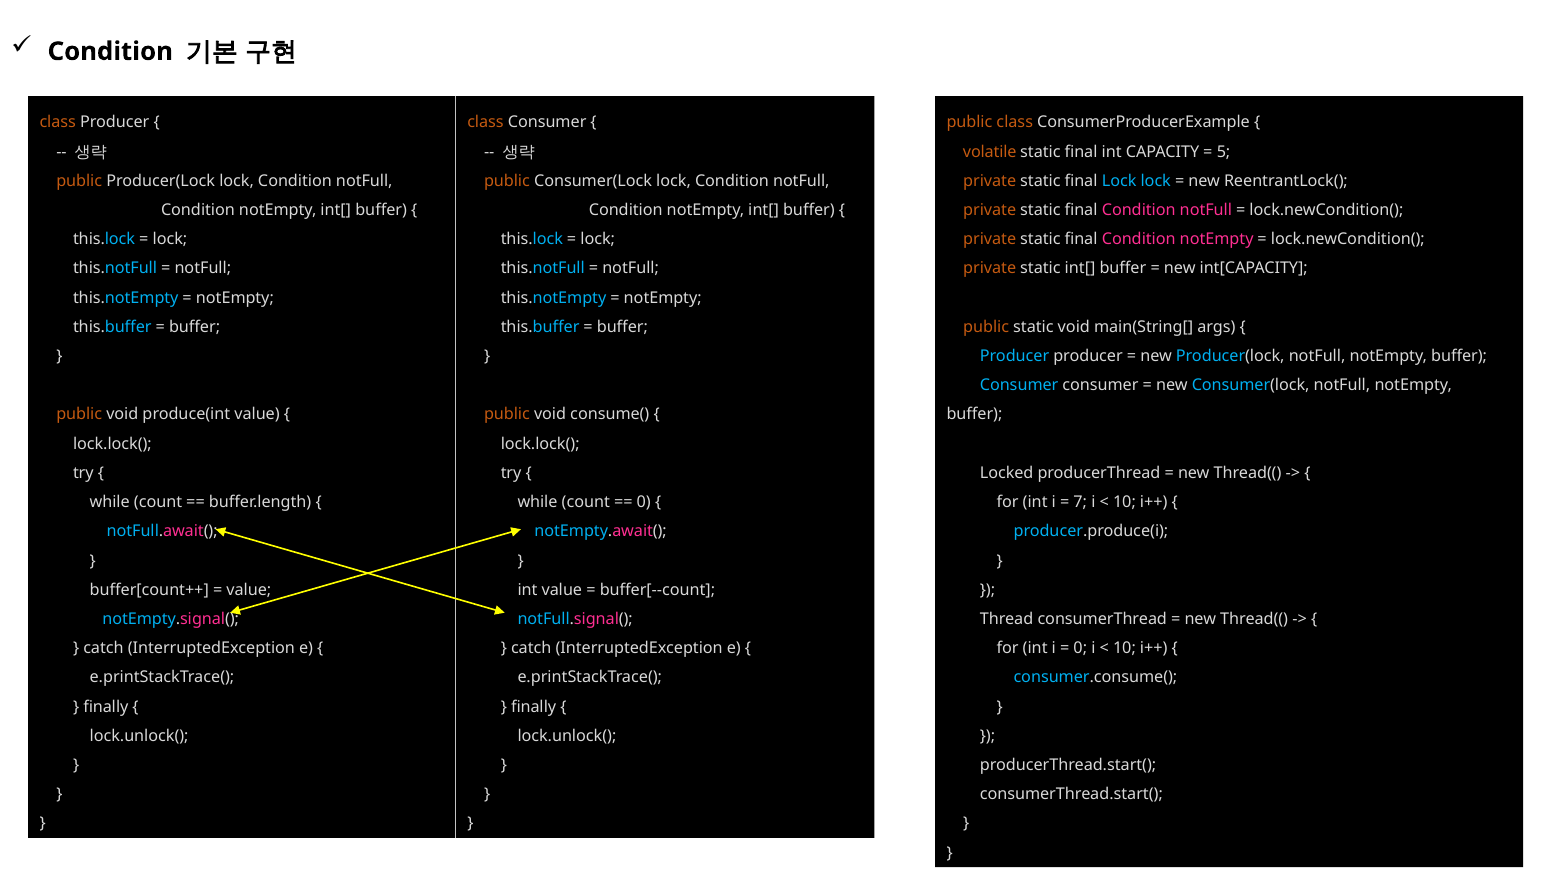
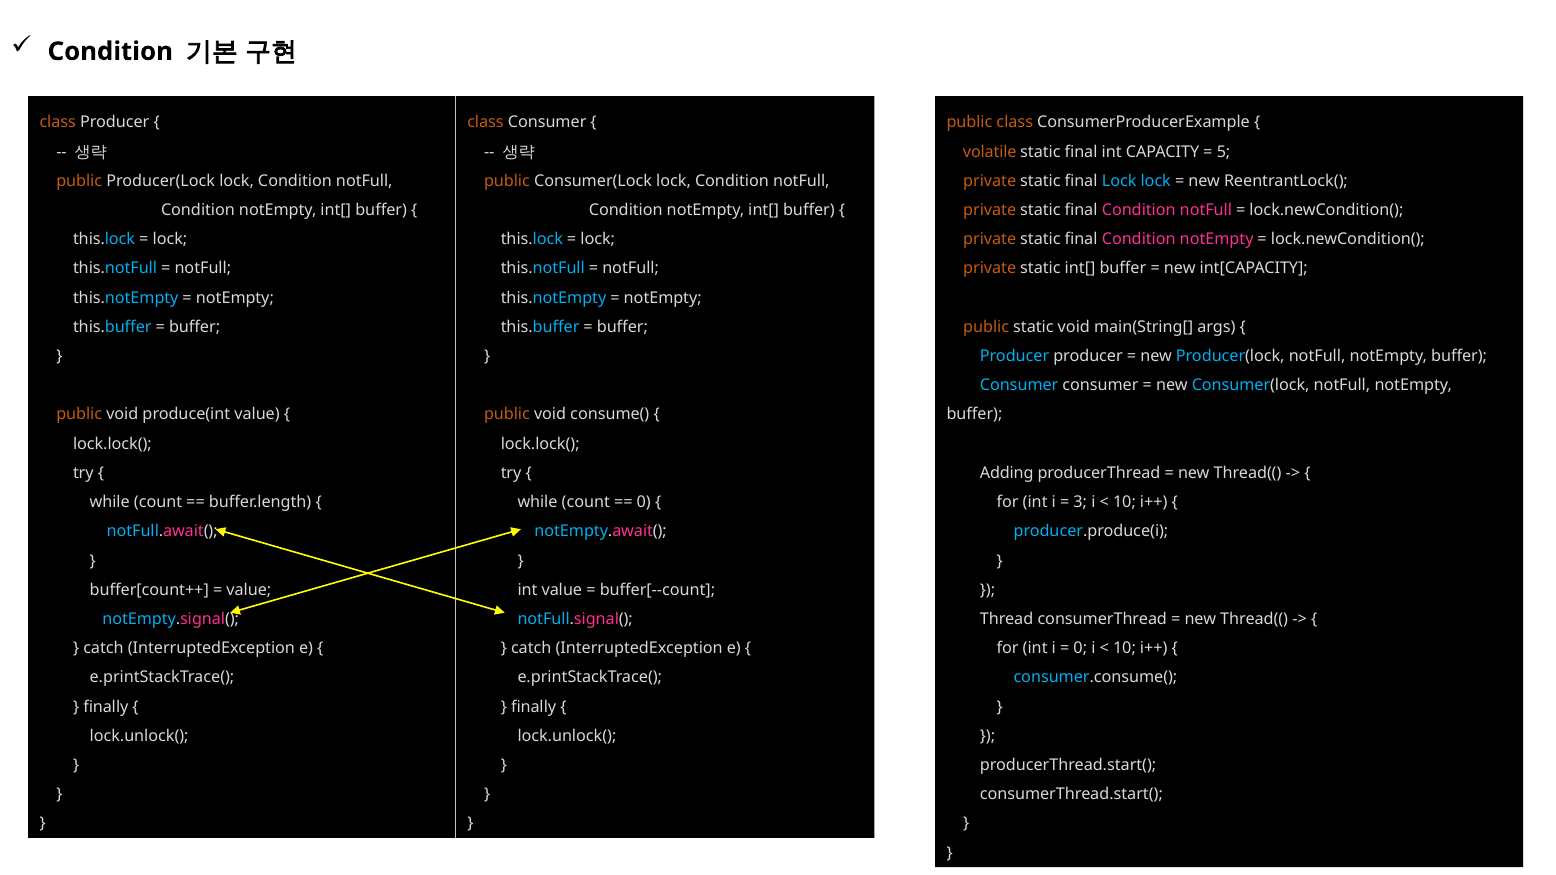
Locked: Locked -> Adding
7: 7 -> 3
